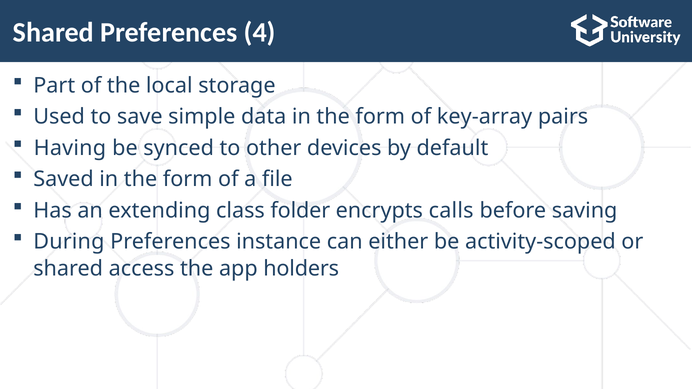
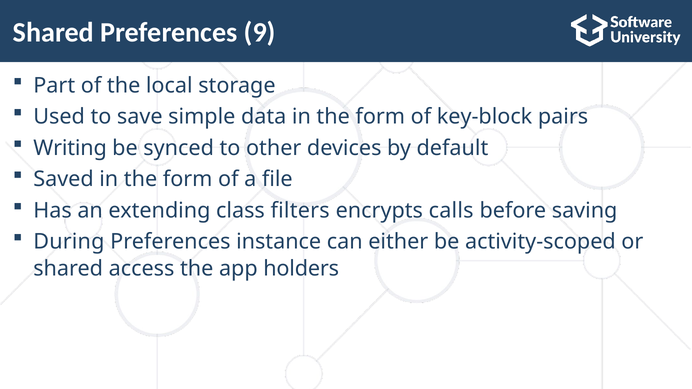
4: 4 -> 9
key-array: key-array -> key-block
Having: Having -> Writing
folder: folder -> filters
